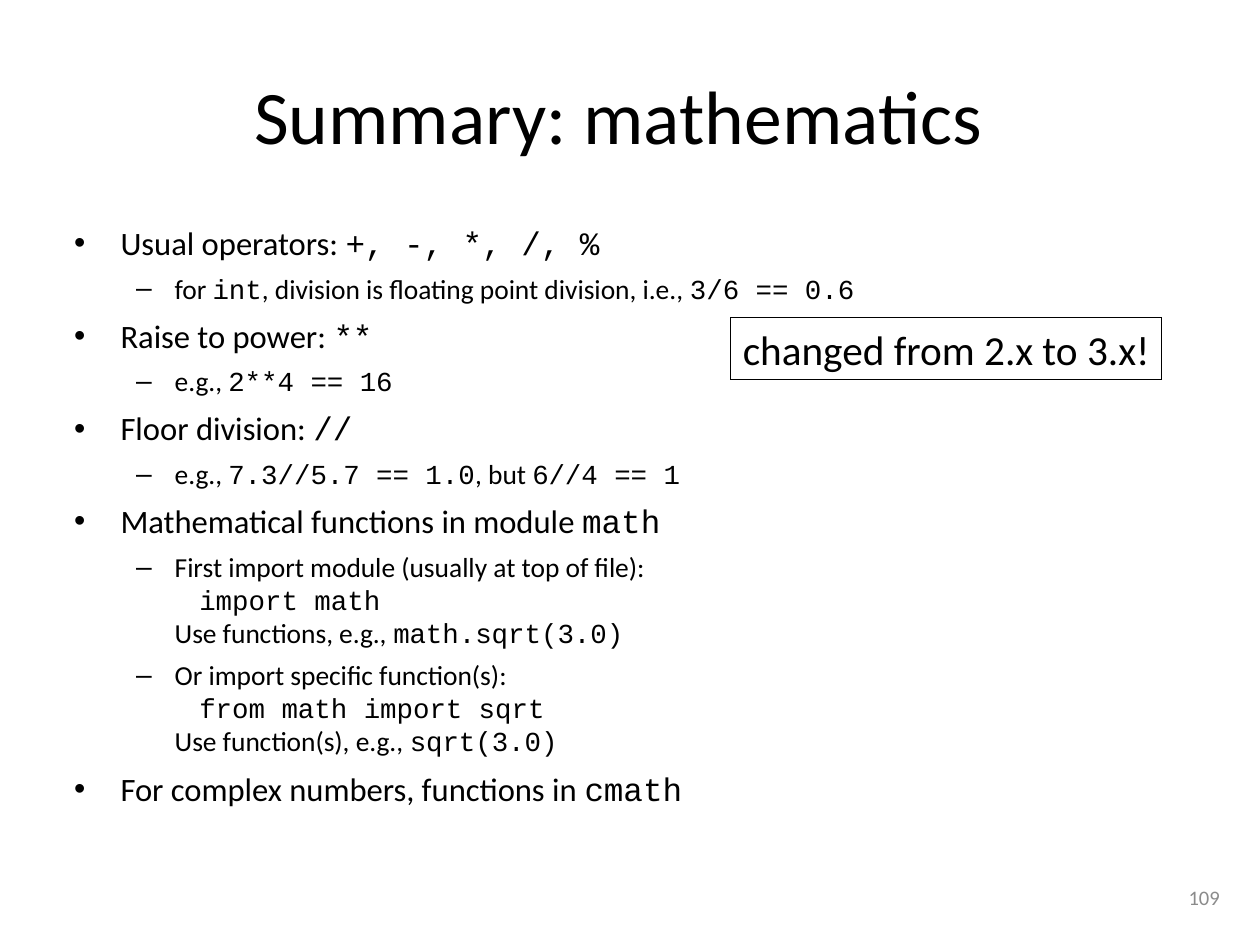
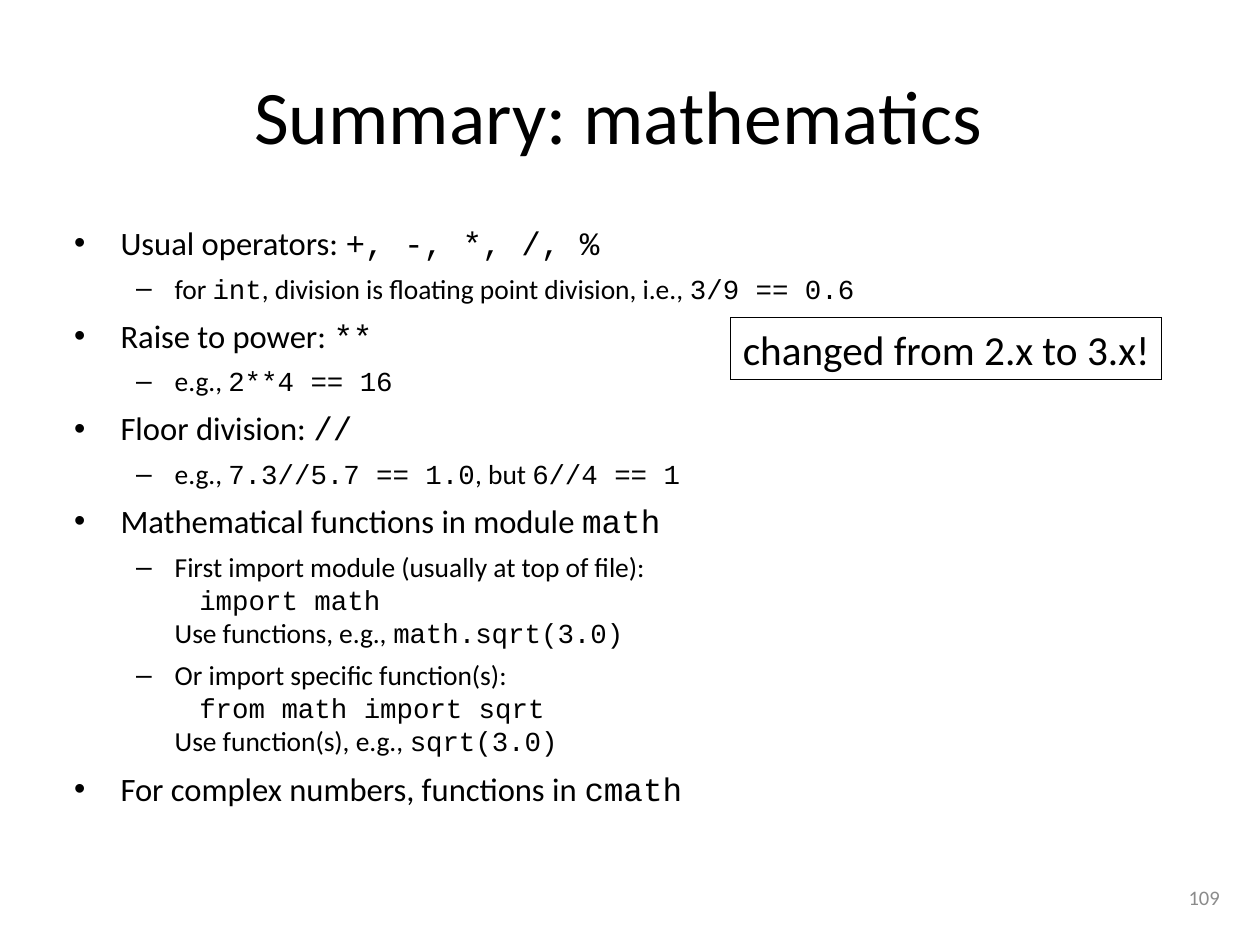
3/6: 3/6 -> 3/9
